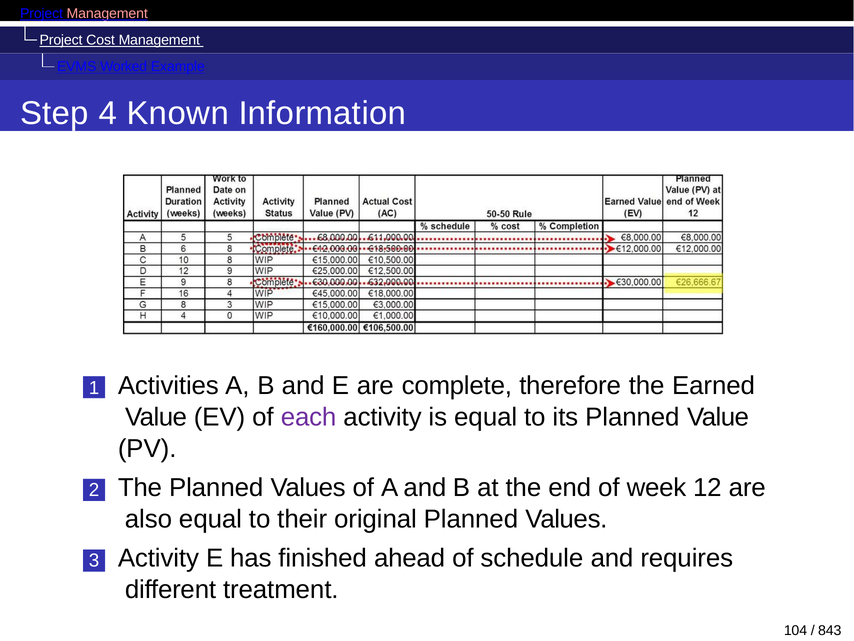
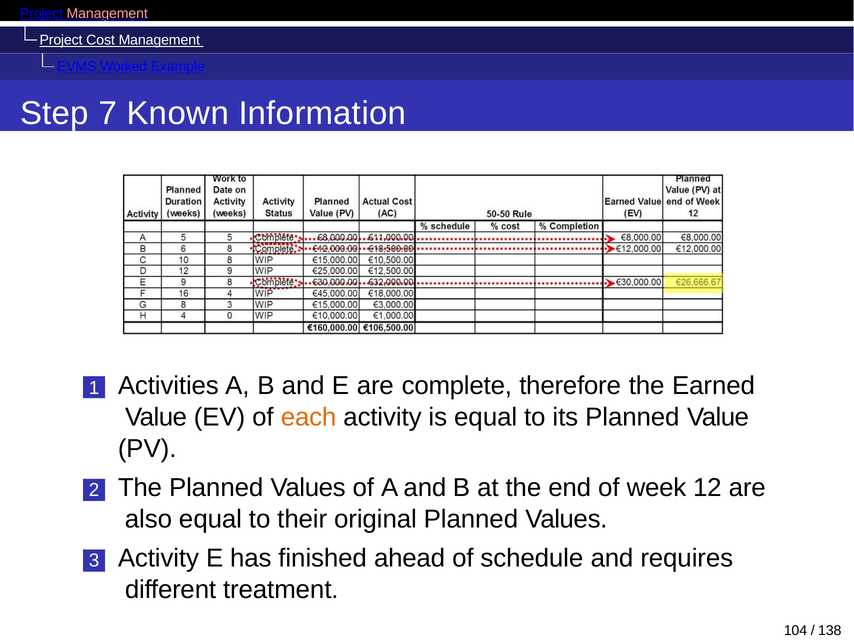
4: 4 -> 7
each colour: purple -> orange
843: 843 -> 138
